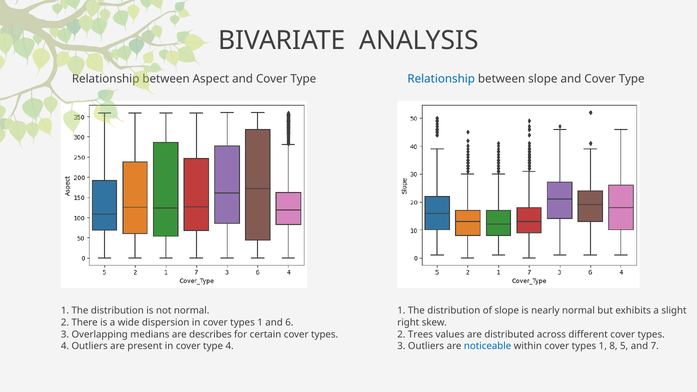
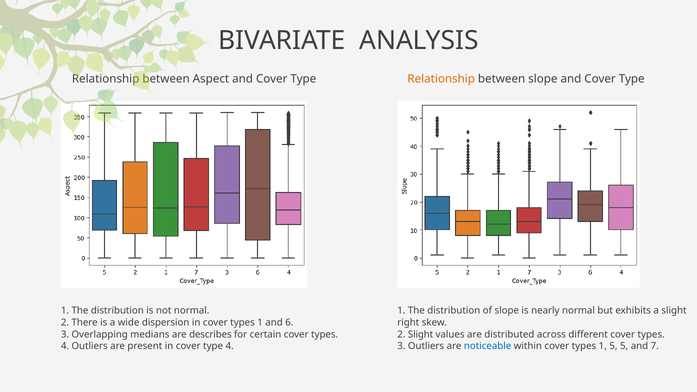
Relationship at (441, 79) colour: blue -> orange
2 Trees: Trees -> Slight
1 8: 8 -> 5
